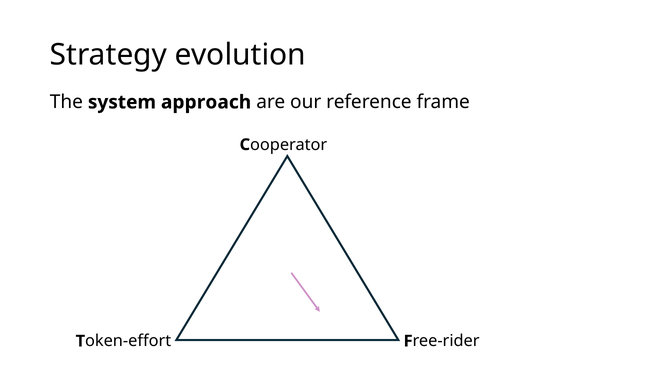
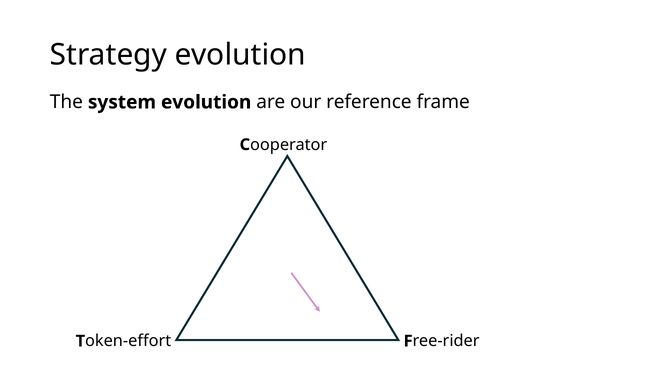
system approach: approach -> evolution
